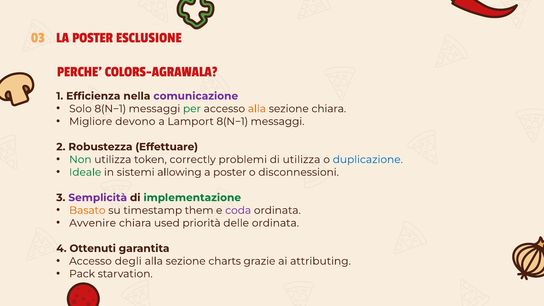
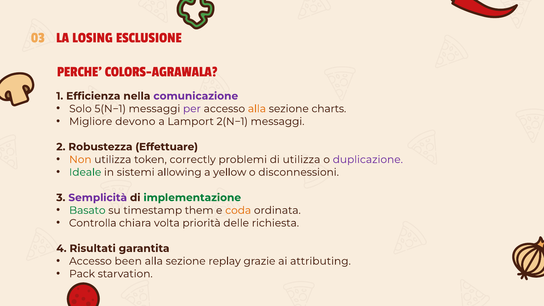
LA POSTER: POSTER -> LOSING
Solo 8(N−1: 8(N−1 -> 5(N−1
per colour: green -> purple
sezione chiara: chiara -> charts
Lamport 8(N−1: 8(N−1 -> 2(N−1
Non colour: green -> orange
duplicazione colour: blue -> purple
a poster: poster -> yellow
Basato colour: orange -> green
coda colour: purple -> orange
Avvenire: Avvenire -> Controlla
used: used -> volta
delle ordinata: ordinata -> richiesta
Ottenuti: Ottenuti -> Risultati
degli: degli -> been
charts: charts -> replay
